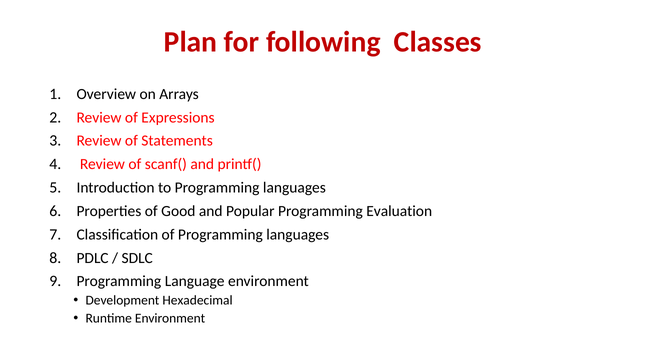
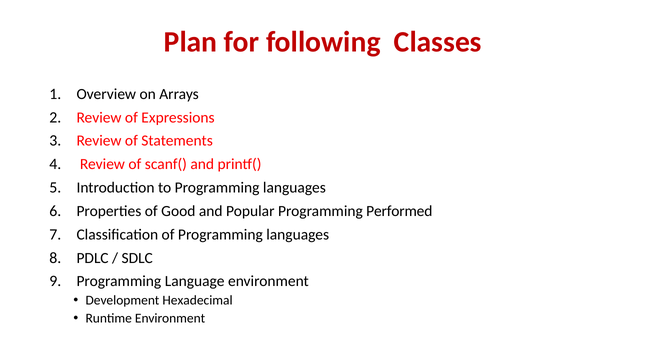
Evaluation: Evaluation -> Performed
